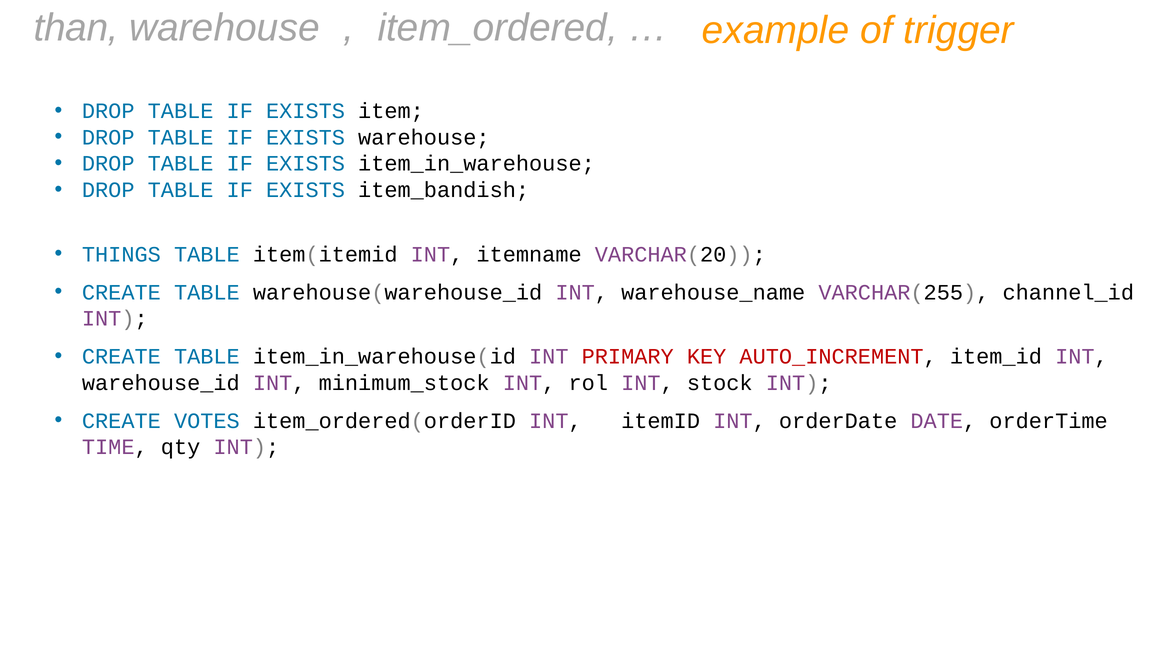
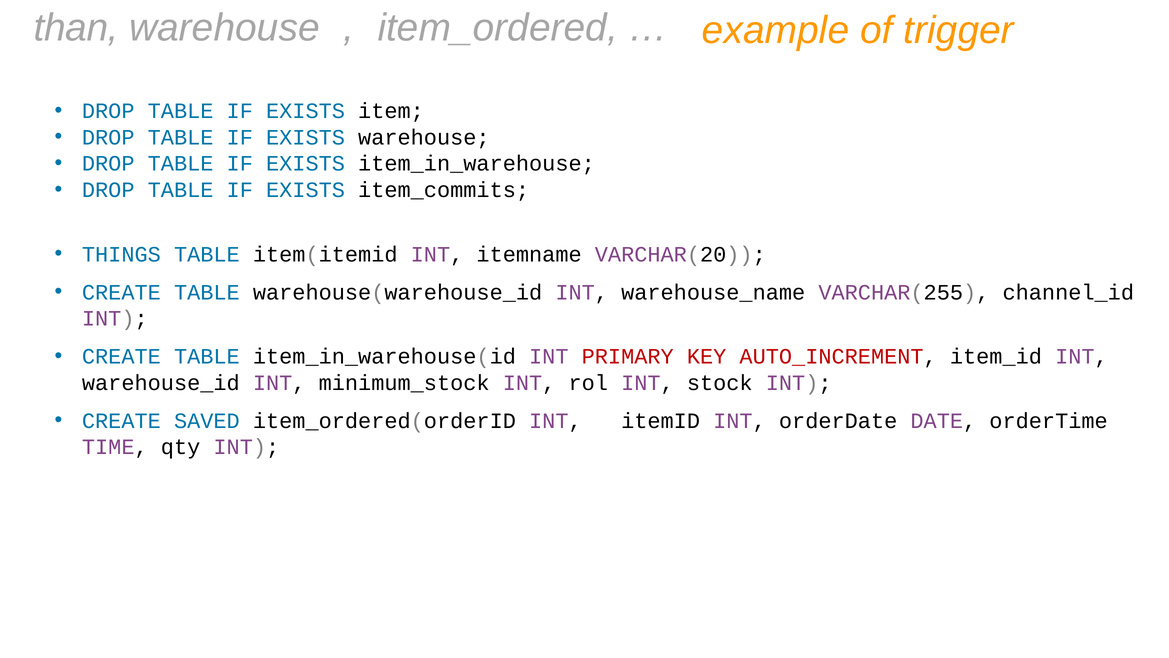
item_bandish: item_bandish -> item_commits
VOTES: VOTES -> SAVED
